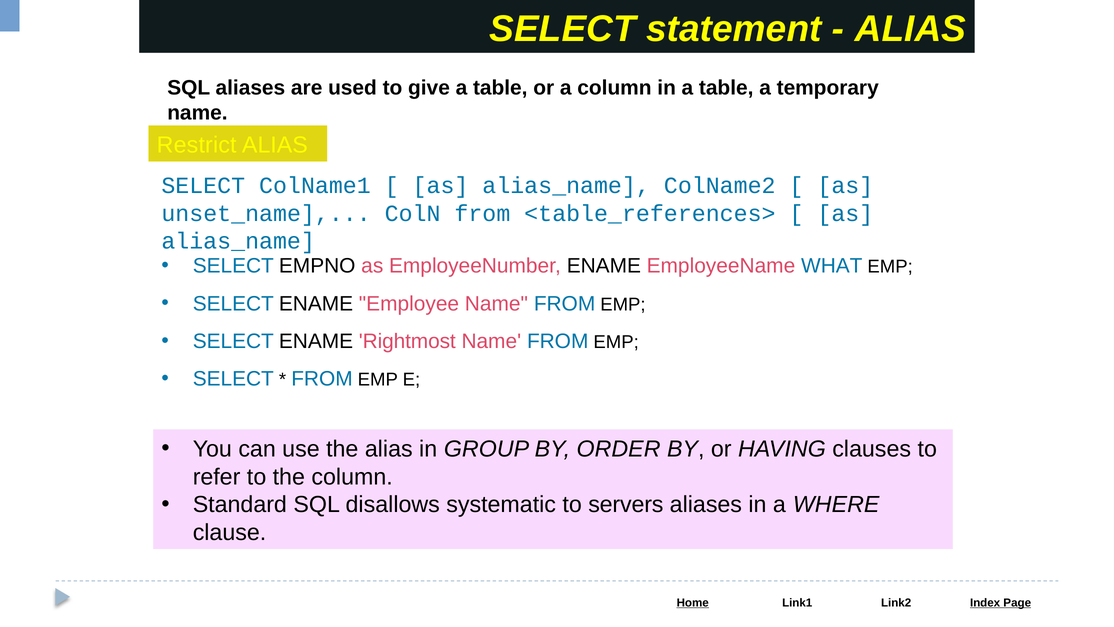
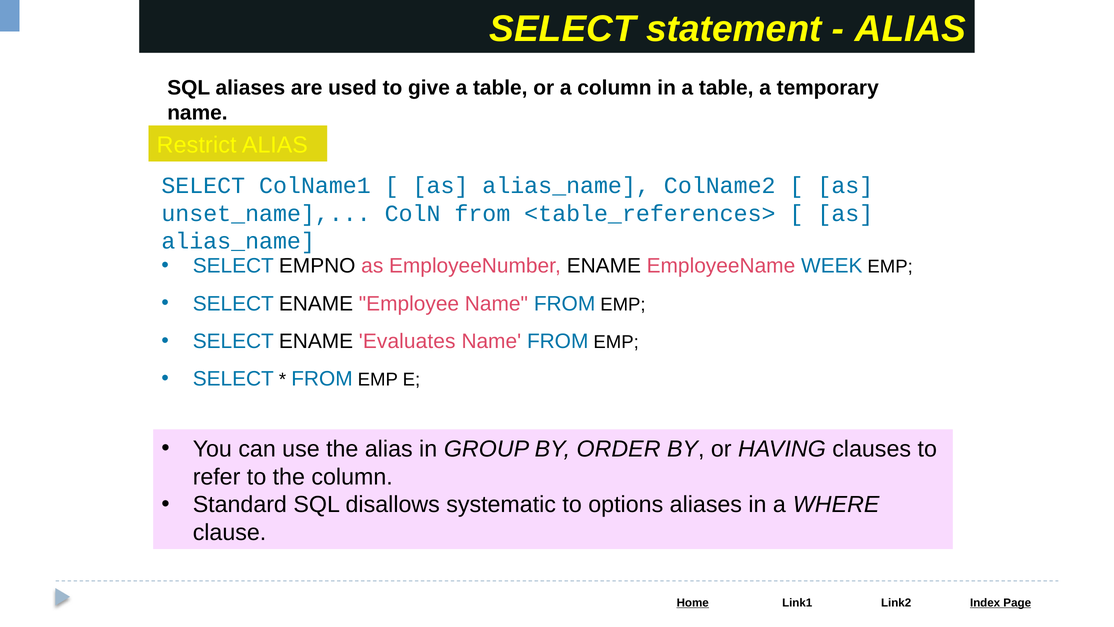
WHAT: WHAT -> WEEK
Rightmost: Rightmost -> Evaluates
servers: servers -> options
